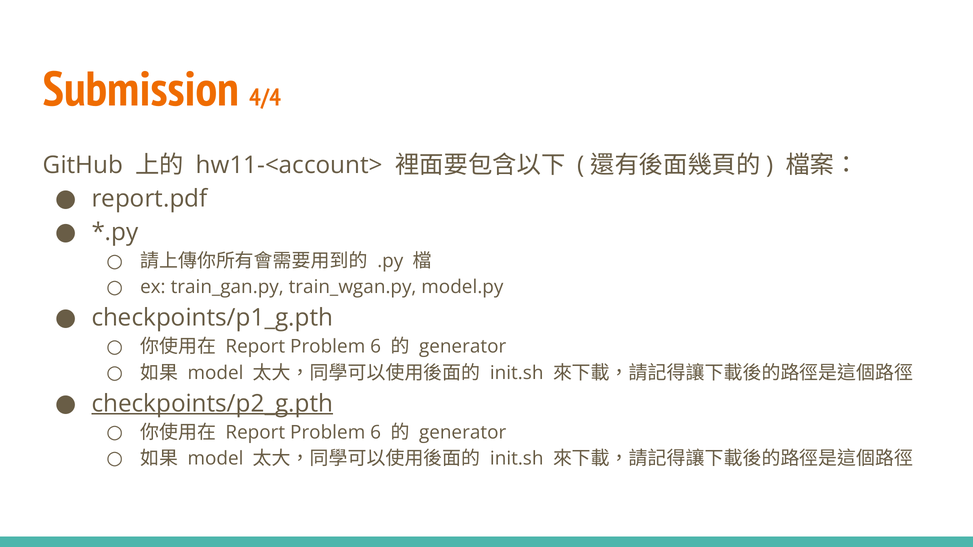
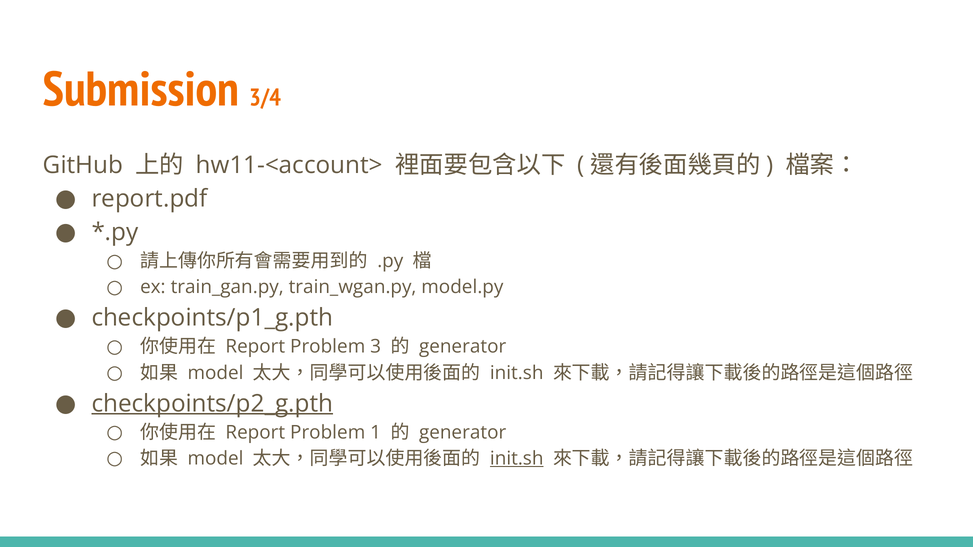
4/4: 4/4 -> 3/4
6 at (376, 347): 6 -> 3
6 at (376, 433): 6 -> 1
init.sh at (517, 459) underline: none -> present
